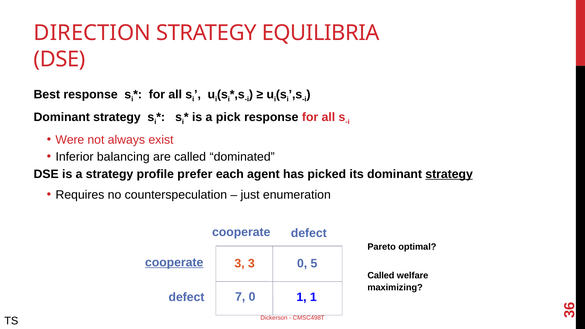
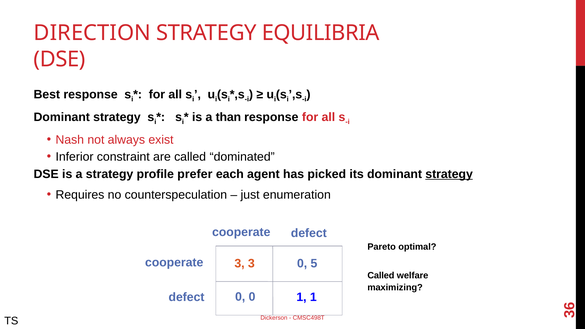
pick: pick -> than
Were: Were -> Nash
balancing: balancing -> constraint
cooperate at (174, 262) underline: present -> none
7 at (240, 297): 7 -> 0
